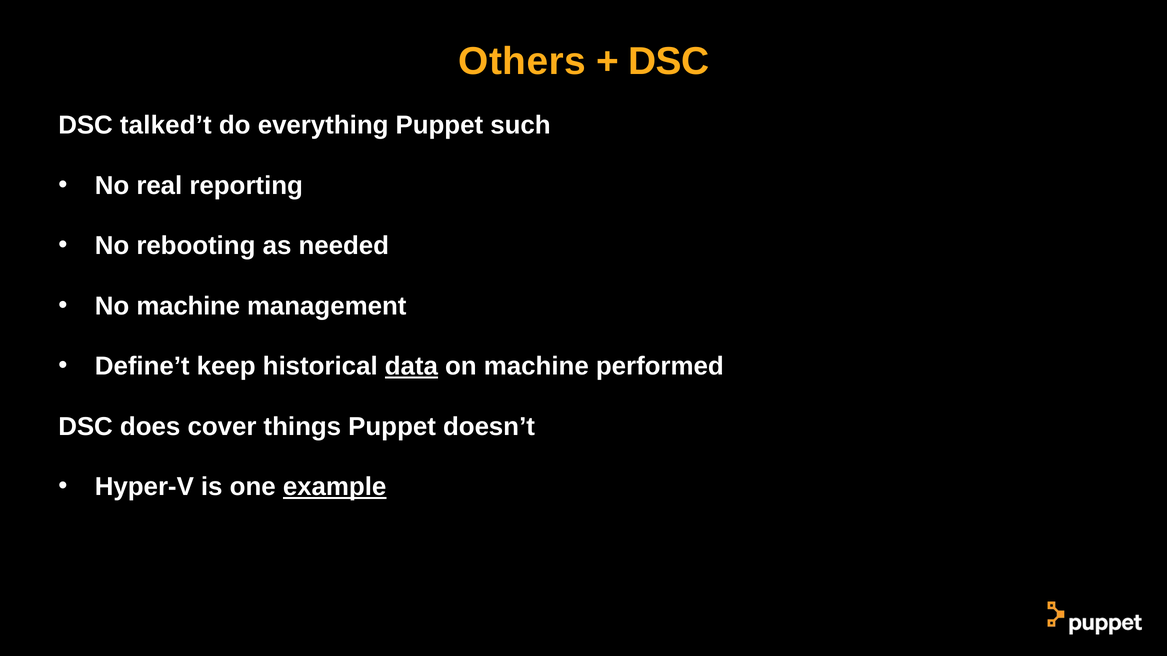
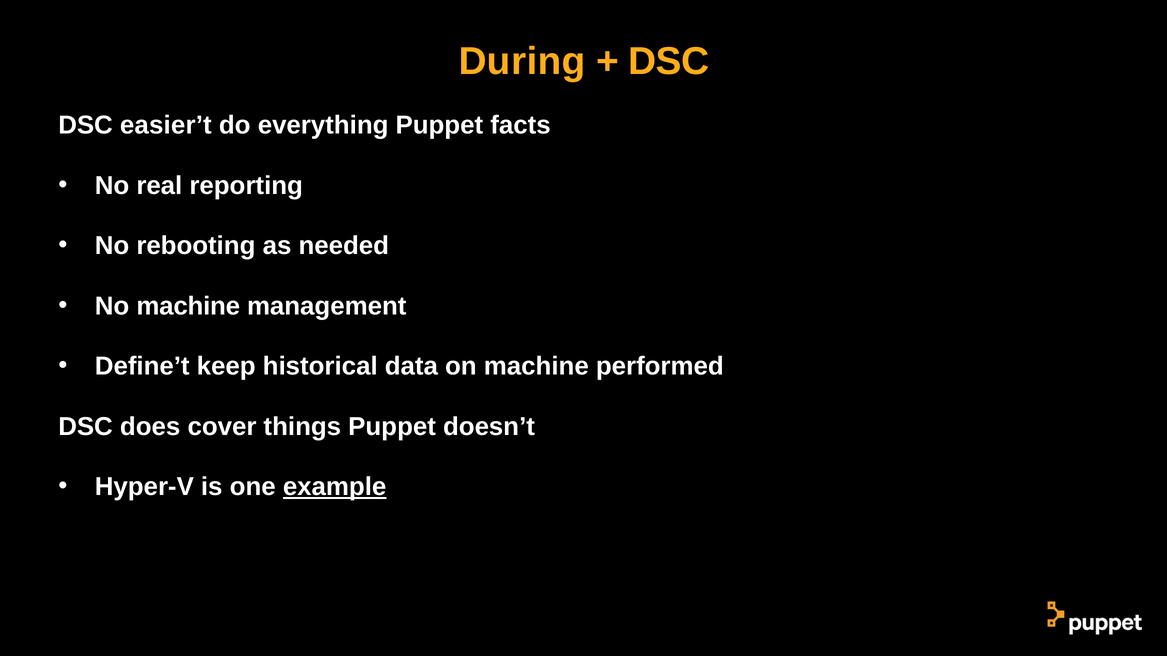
Others: Others -> During
talked’t: talked’t -> easier’t
such: such -> facts
data underline: present -> none
